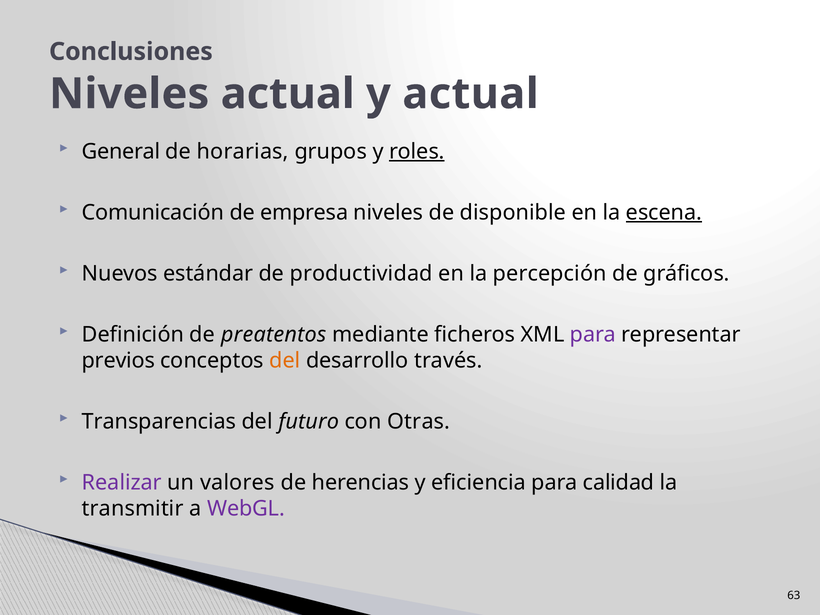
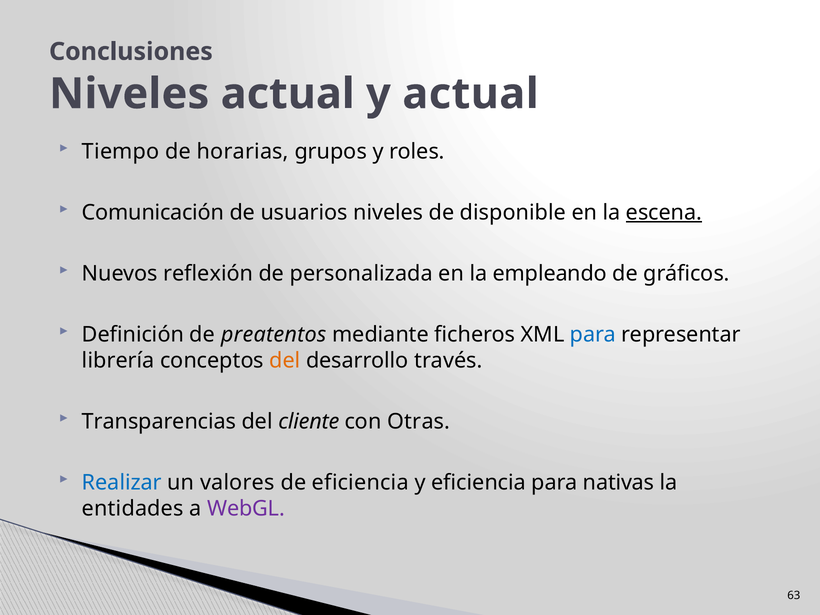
General: General -> Tiempo
roles underline: present -> none
empresa: empresa -> usuarios
estándar: estándar -> reflexión
productividad: productividad -> personalizada
percepción: percepción -> empleando
para at (593, 334) colour: purple -> blue
previos: previos -> librería
futuro: futuro -> cliente
Realizar colour: purple -> blue
de herencias: herencias -> eficiencia
calidad: calidad -> nativas
transmitir: transmitir -> entidades
